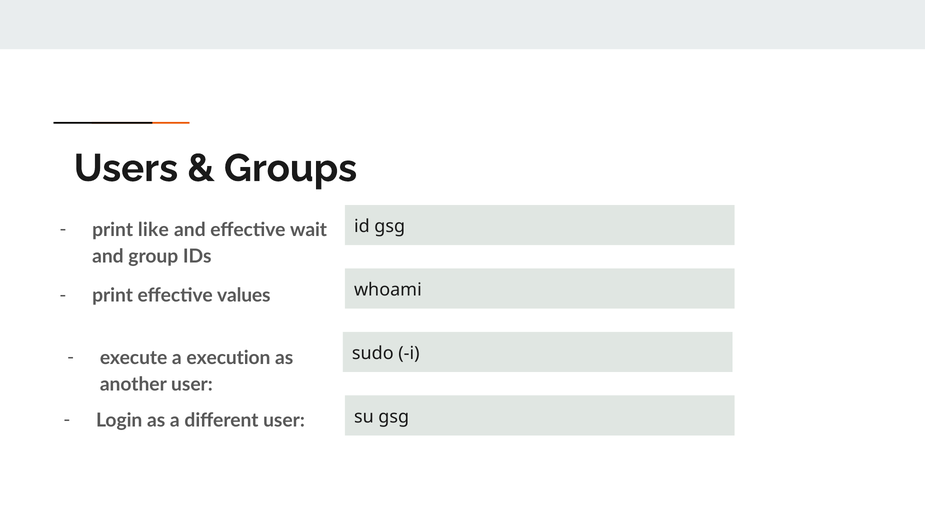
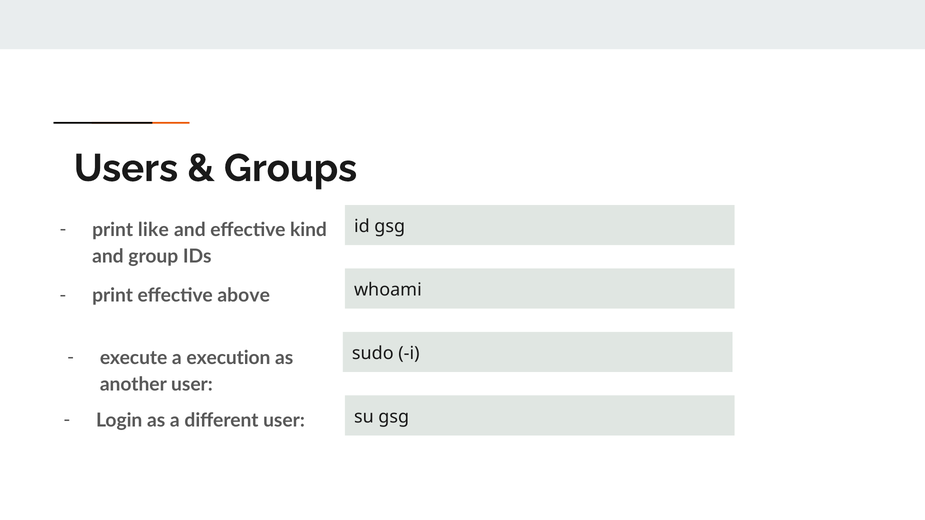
wait: wait -> kind
values: values -> above
